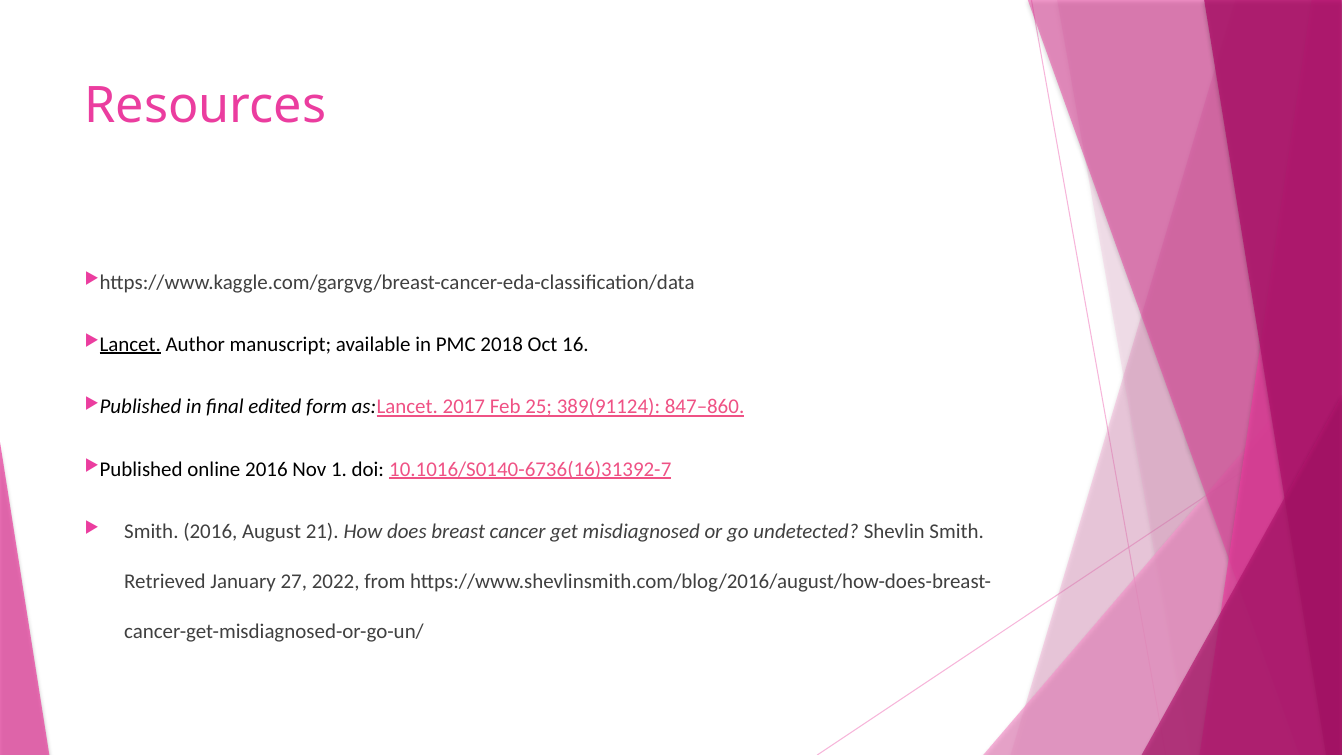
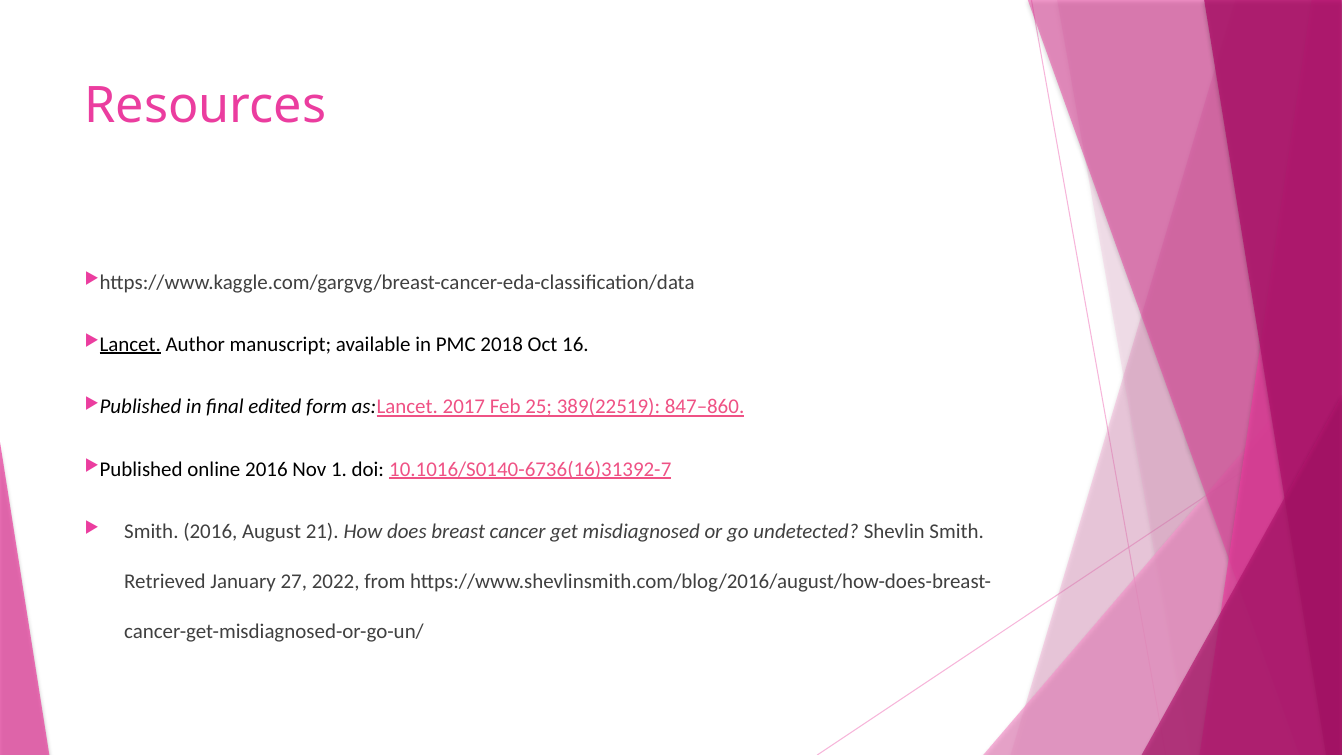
389(91124: 389(91124 -> 389(22519
